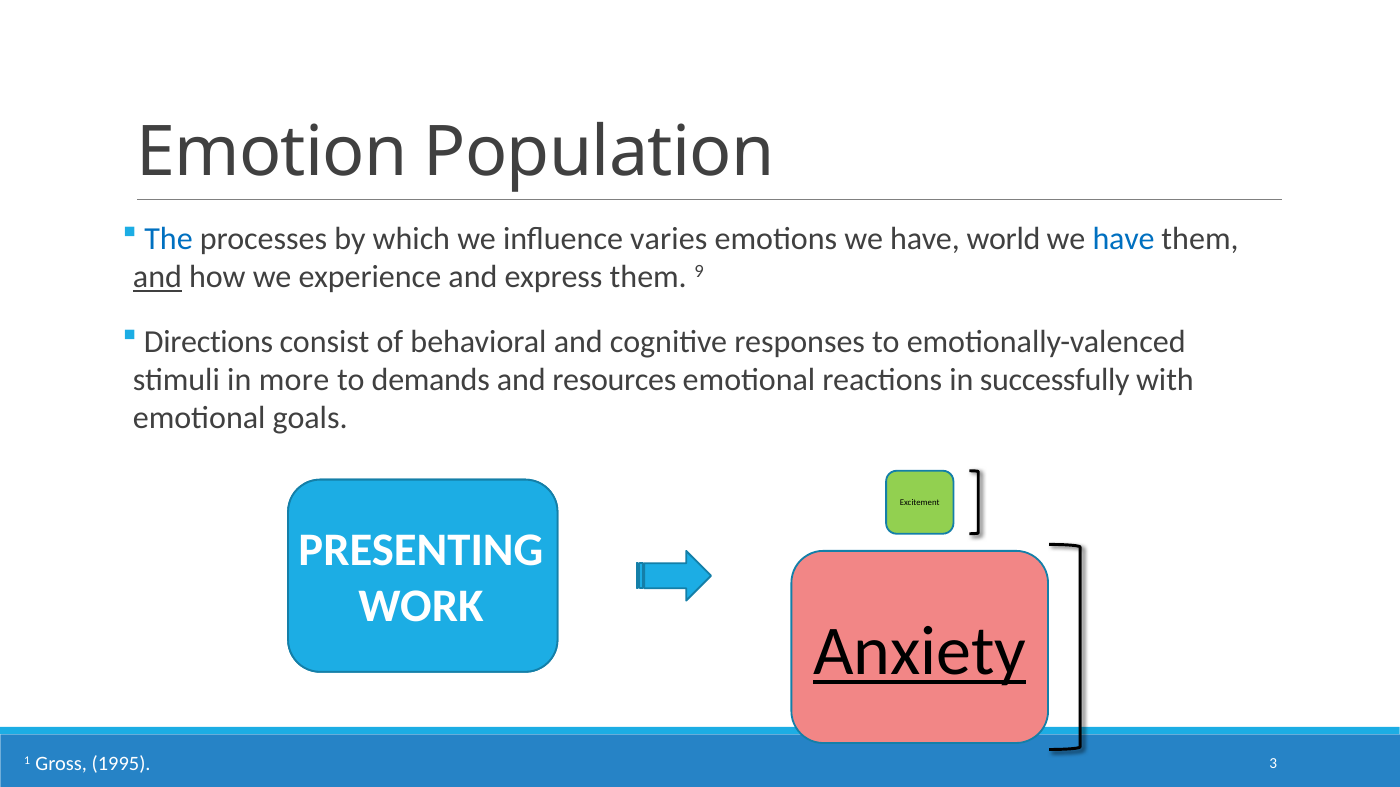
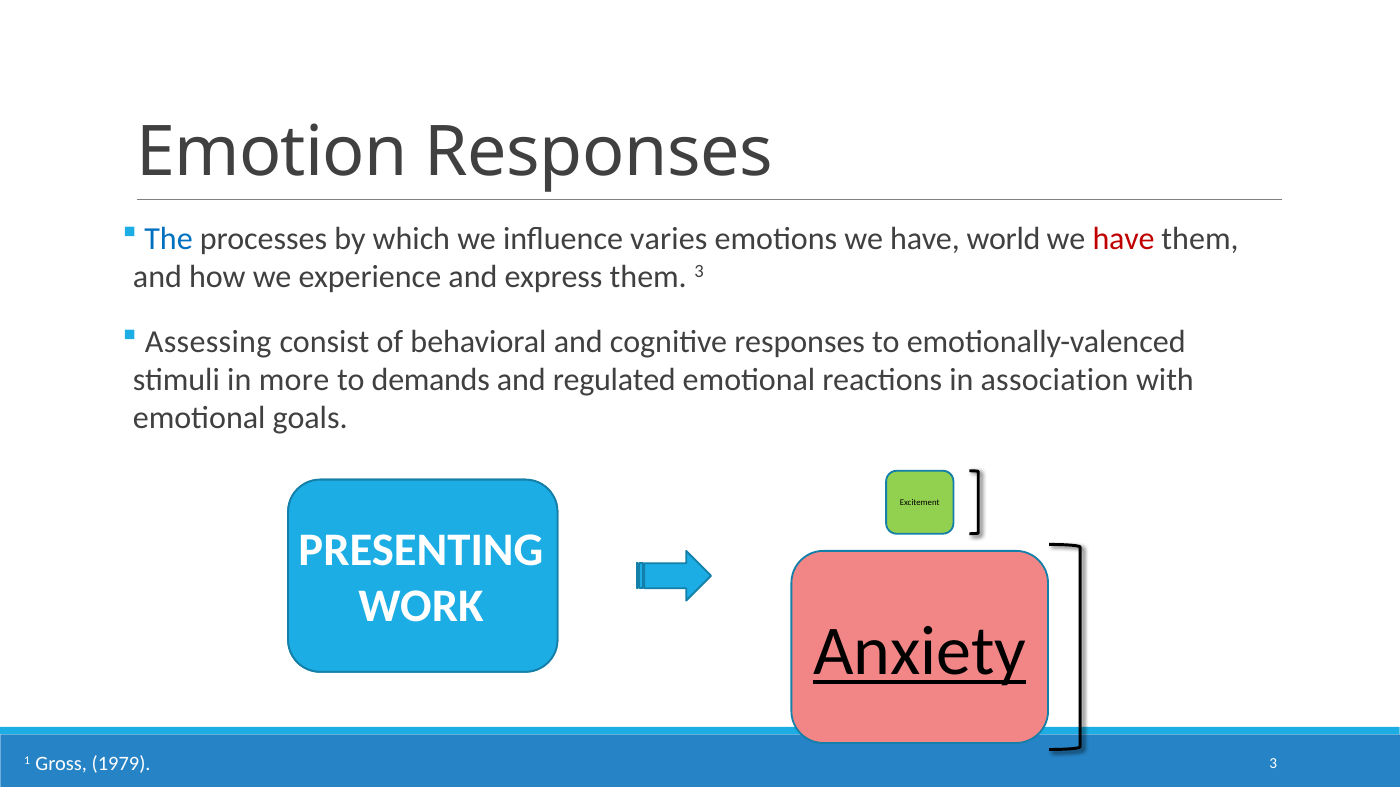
Emotion Population: Population -> Responses
have at (1124, 239) colour: blue -> red
and at (157, 277) underline: present -> none
them 9: 9 -> 3
Directions: Directions -> Assessing
resources: resources -> regulated
successfully: successfully -> association
1995: 1995 -> 1979
